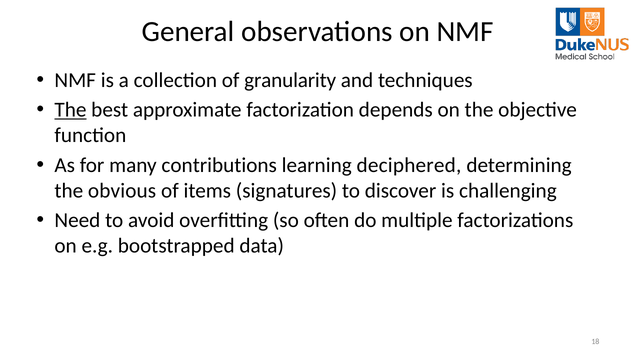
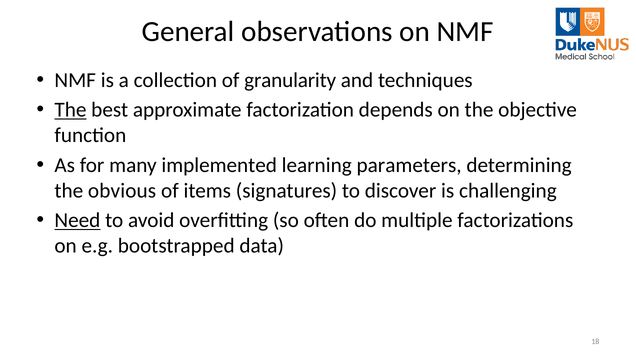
contributions: contributions -> implemented
deciphered: deciphered -> parameters
Need underline: none -> present
